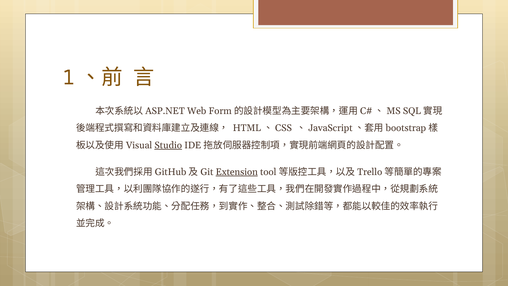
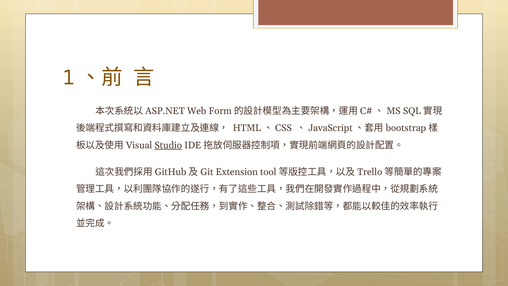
Extension underline: present -> none
